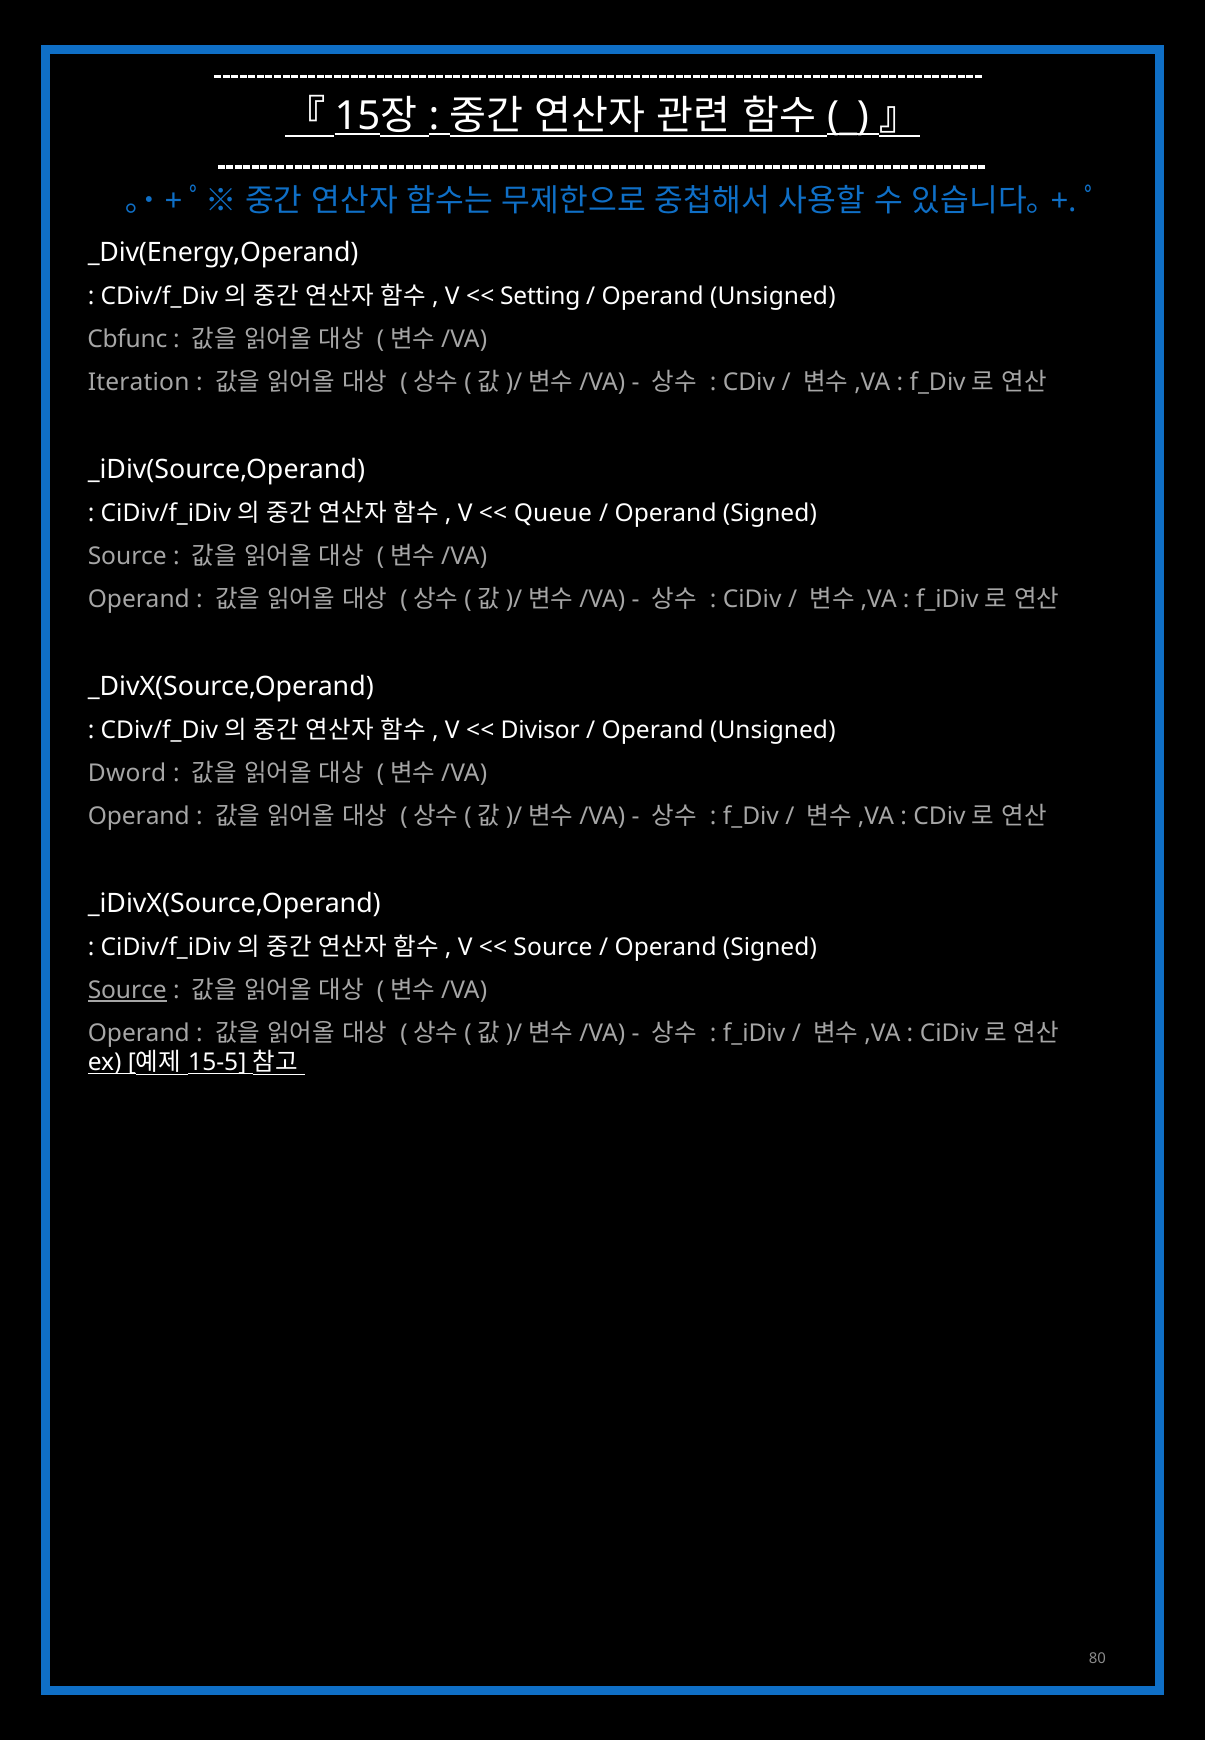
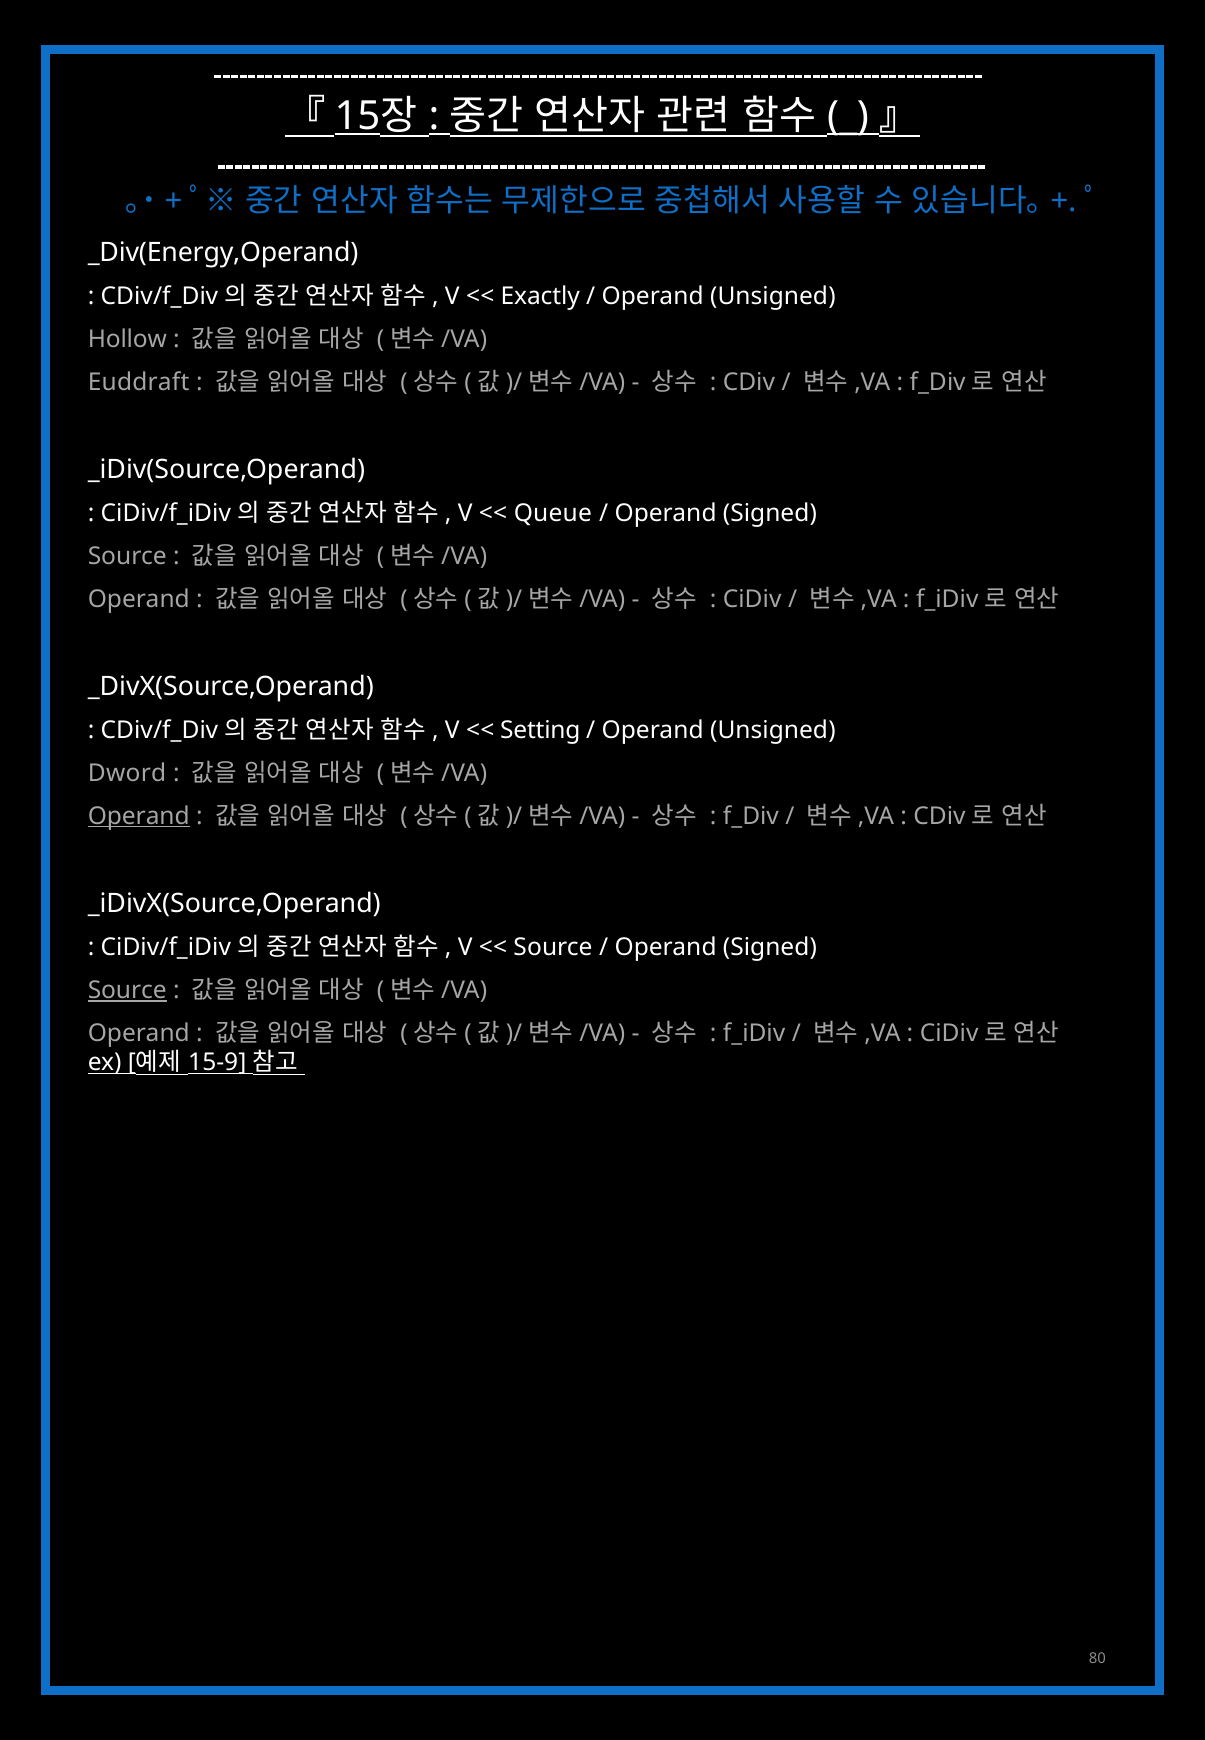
Setting: Setting -> Exactly
Cbfunc: Cbfunc -> Hollow
Iteration: Iteration -> Euddraft
Divisor: Divisor -> Setting
Operand at (139, 816) underline: none -> present
15-5: 15-5 -> 15-9
